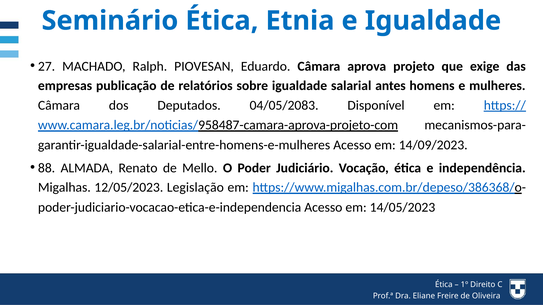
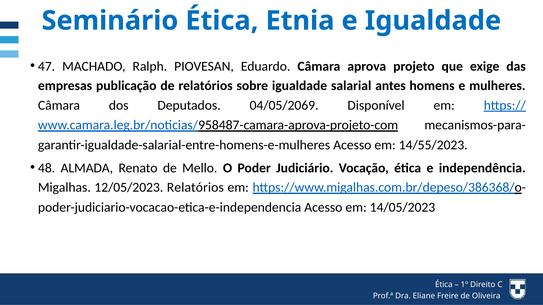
27: 27 -> 47
04/05/2083: 04/05/2083 -> 04/05/2069
14/09/2023: 14/09/2023 -> 14/55/2023
88: 88 -> 48
12/05/2023 Legislação: Legislação -> Relatórios
